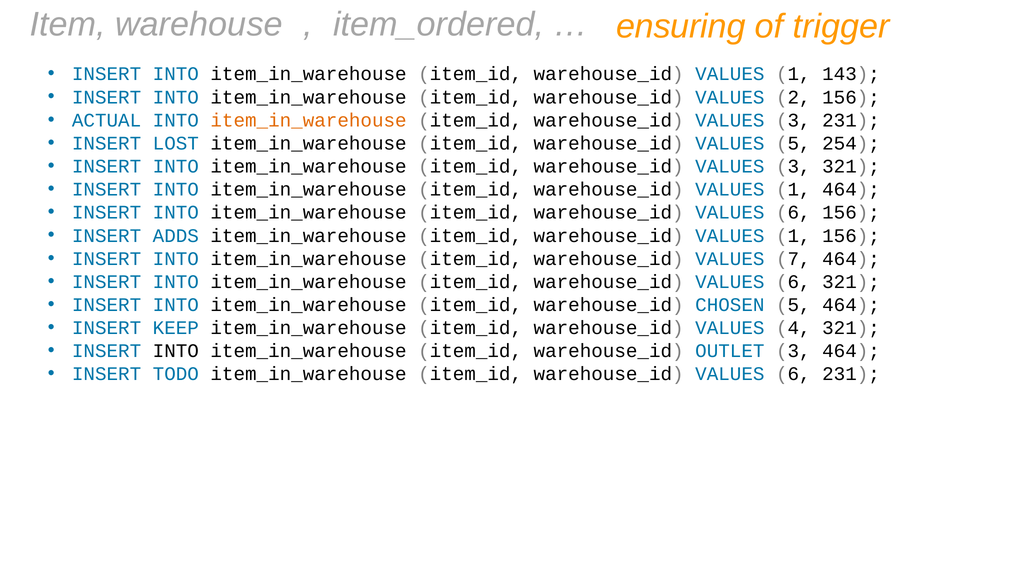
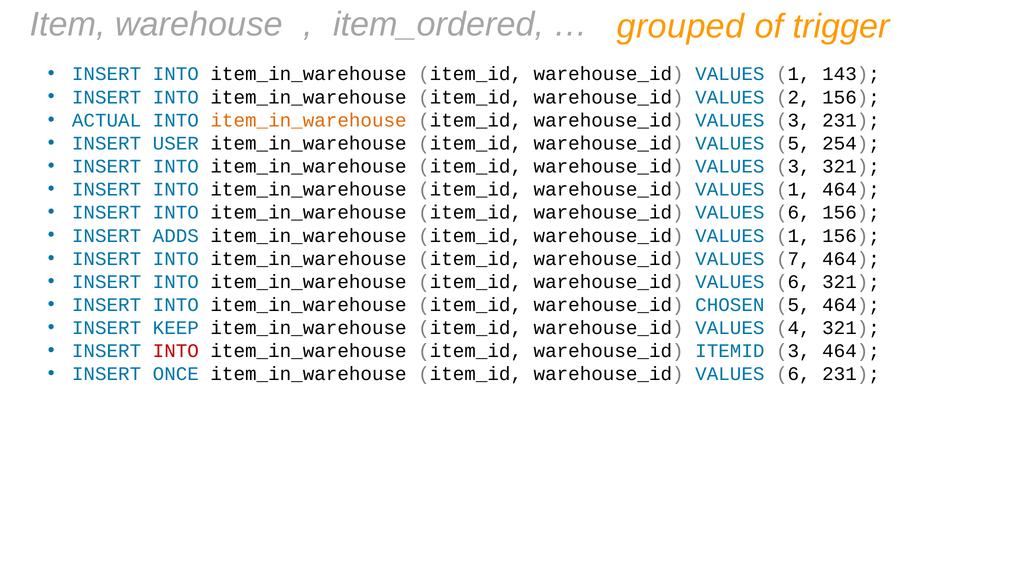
ensuring: ensuring -> grouped
LOST: LOST -> USER
INTO at (176, 351) colour: black -> red
OUTLET: OUTLET -> ITEMID
TODO: TODO -> ONCE
